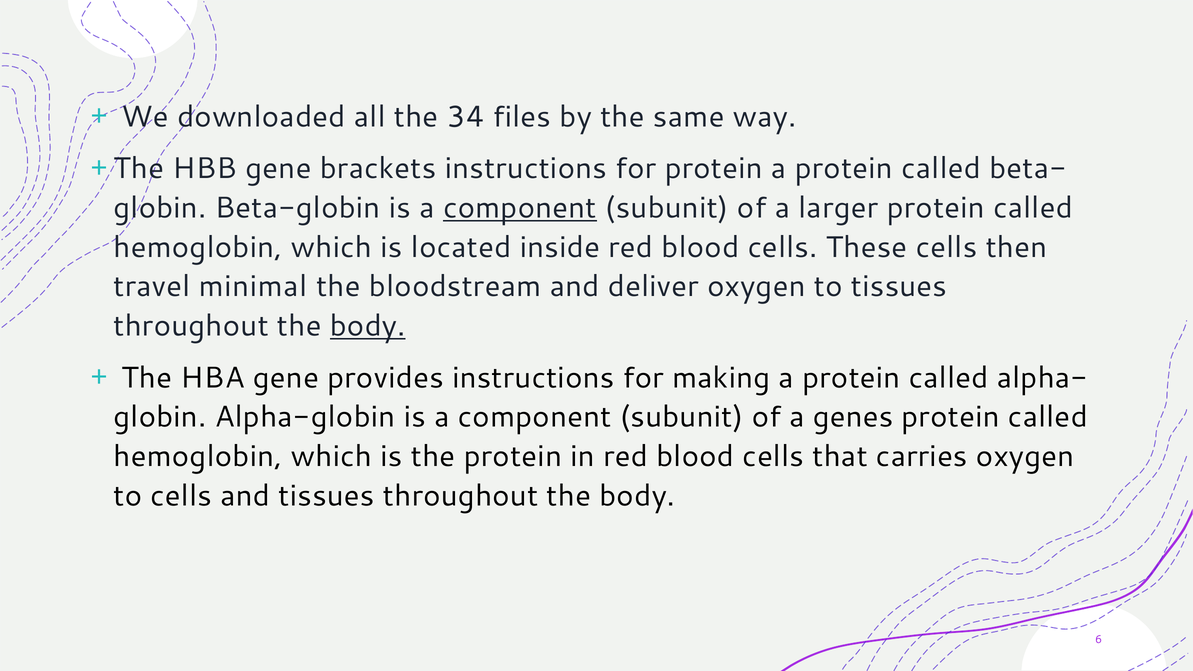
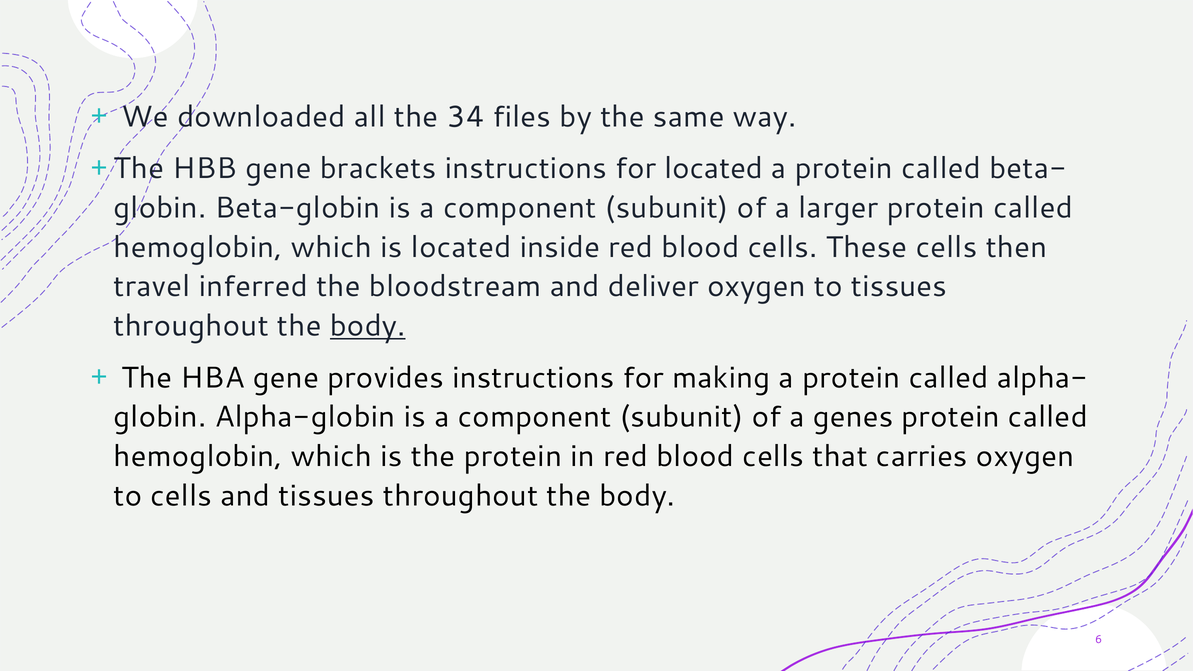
for protein: protein -> located
component at (520, 208) underline: present -> none
minimal: minimal -> inferred
